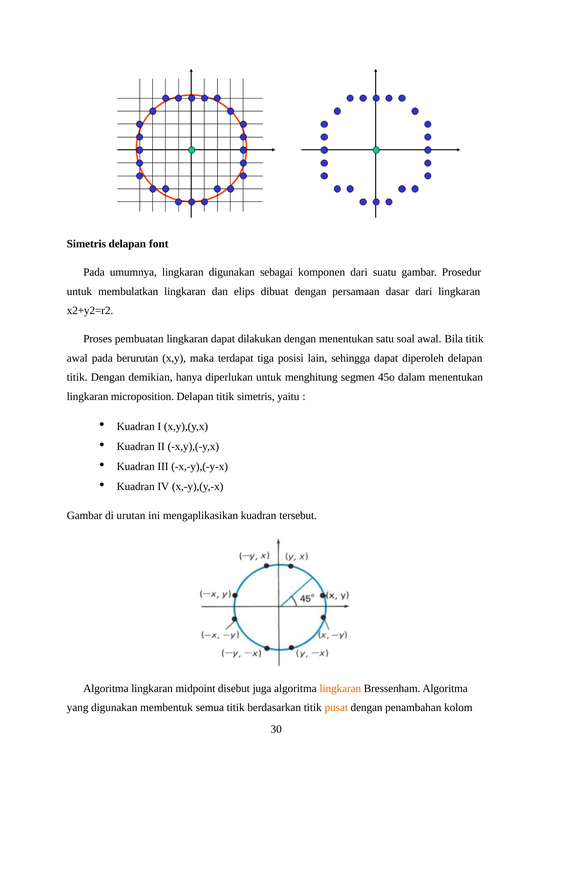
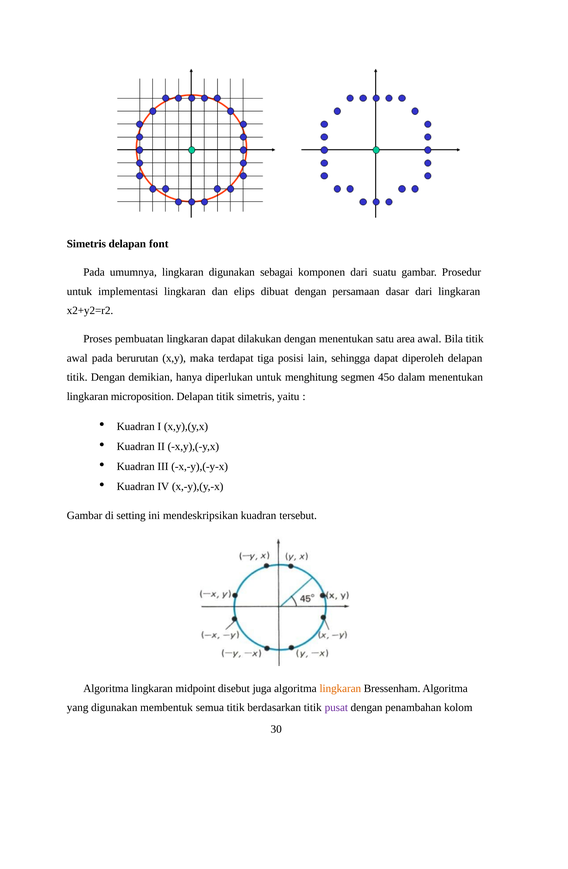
membulatkan: membulatkan -> implementasi
soal: soal -> area
urutan: urutan -> setting
mengaplikasikan: mengaplikasikan -> mendeskripsikan
pusat colour: orange -> purple
